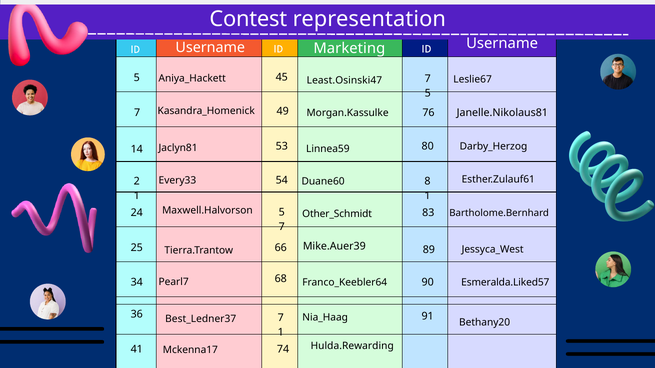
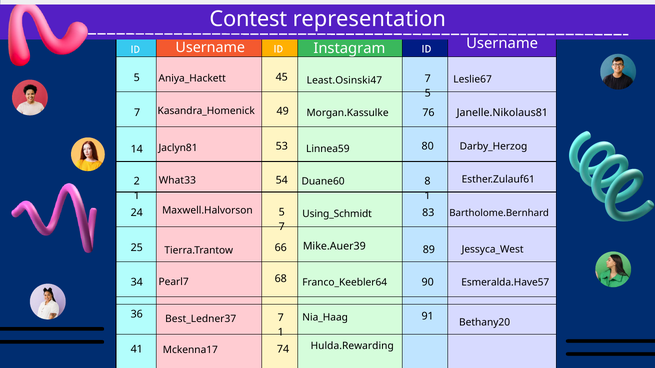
Marketing: Marketing -> Instagram
Every33: Every33 -> What33
Other_Schmidt: Other_Schmidt -> Using_Schmidt
Esmeralda.Liked57: Esmeralda.Liked57 -> Esmeralda.Have57
